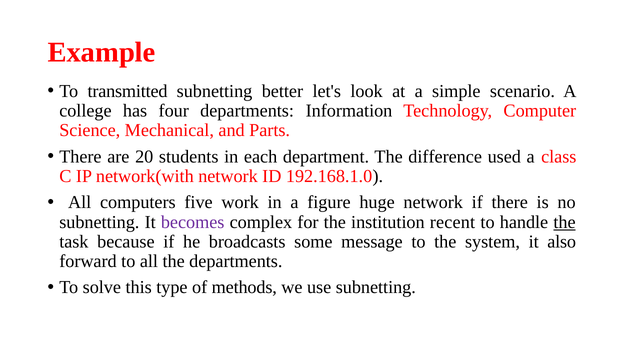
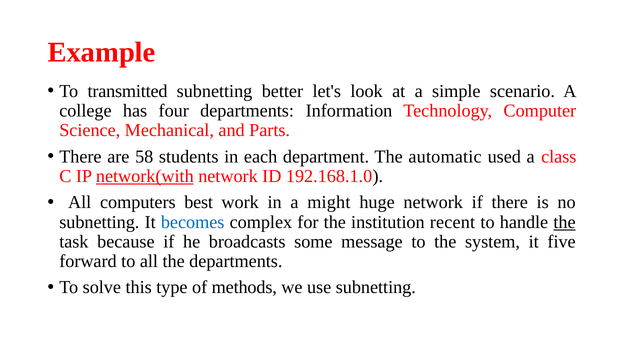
20: 20 -> 58
difference: difference -> automatic
network(with underline: none -> present
five: five -> best
figure: figure -> might
becomes colour: purple -> blue
also: also -> five
